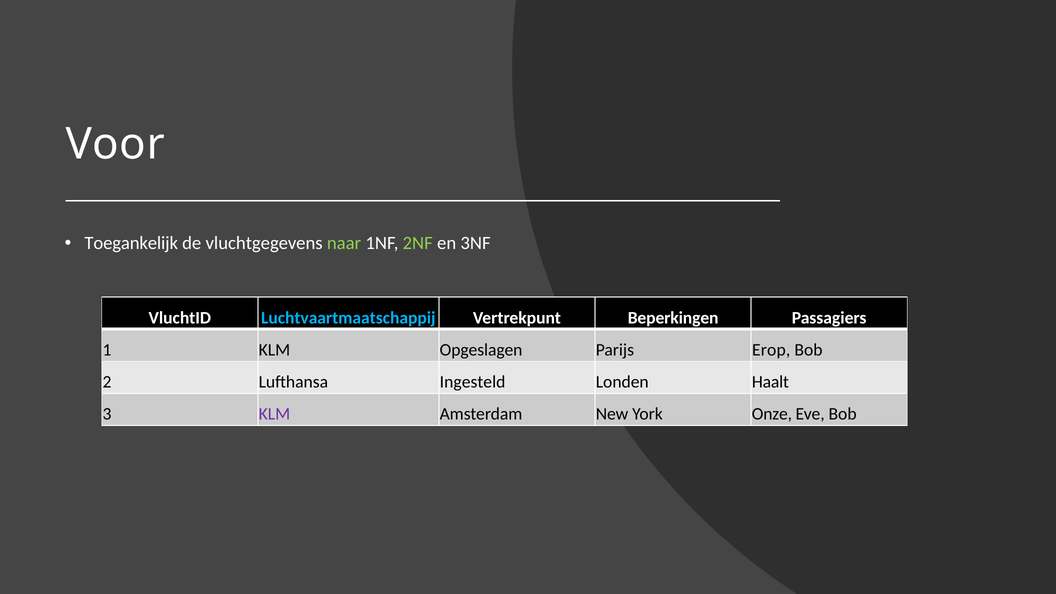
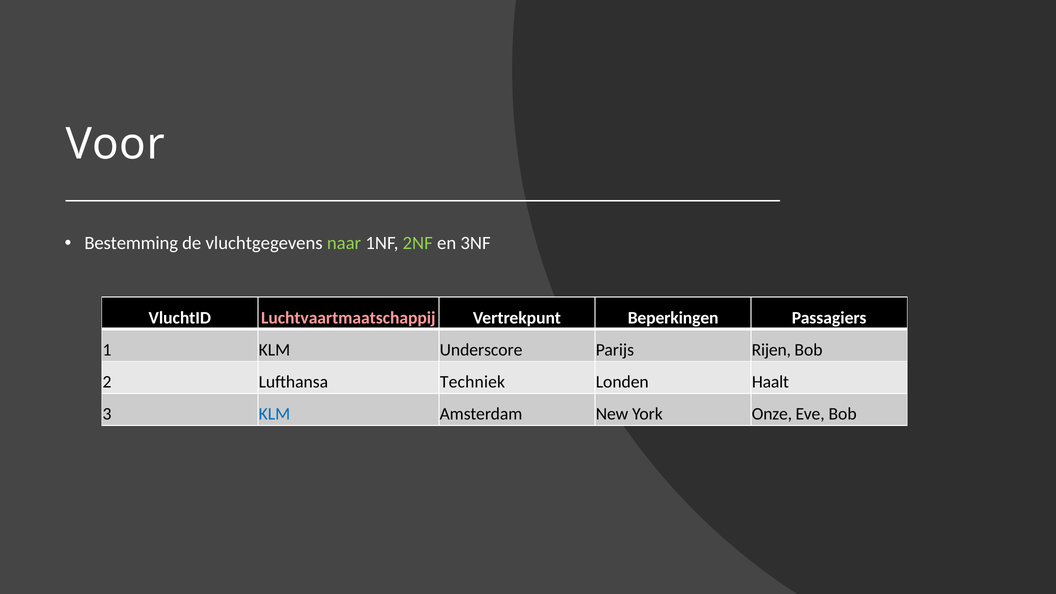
Toegankelijk: Toegankelijk -> Bestemming
Luchtvaartmaatschappij colour: light blue -> pink
Opgeslagen: Opgeslagen -> Underscore
Erop: Erop -> Rijen
Ingesteld: Ingesteld -> Techniek
KLM at (274, 414) colour: purple -> blue
